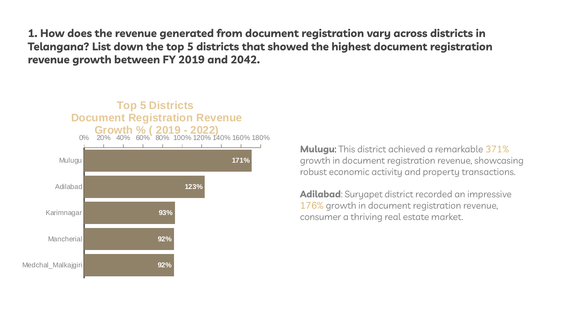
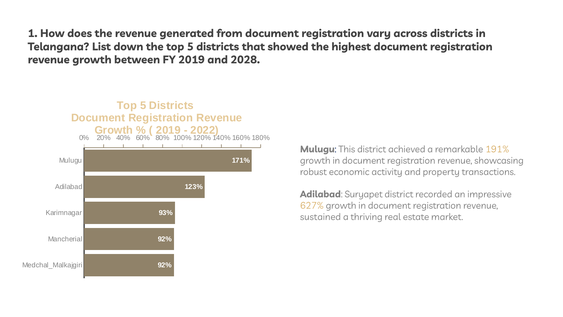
2042: 2042 -> 2028
371%: 371% -> 191%
176%: 176% -> 627%
consumer: consumer -> sustained
